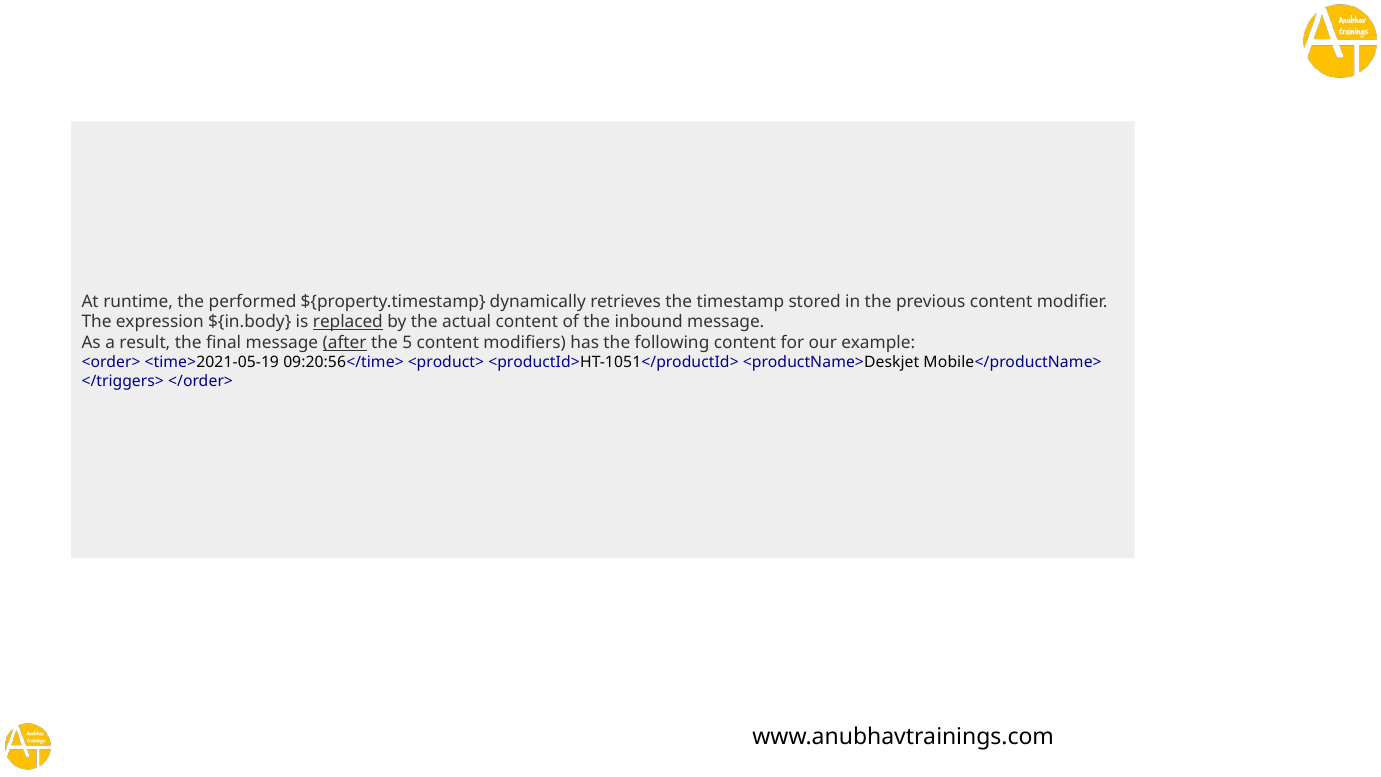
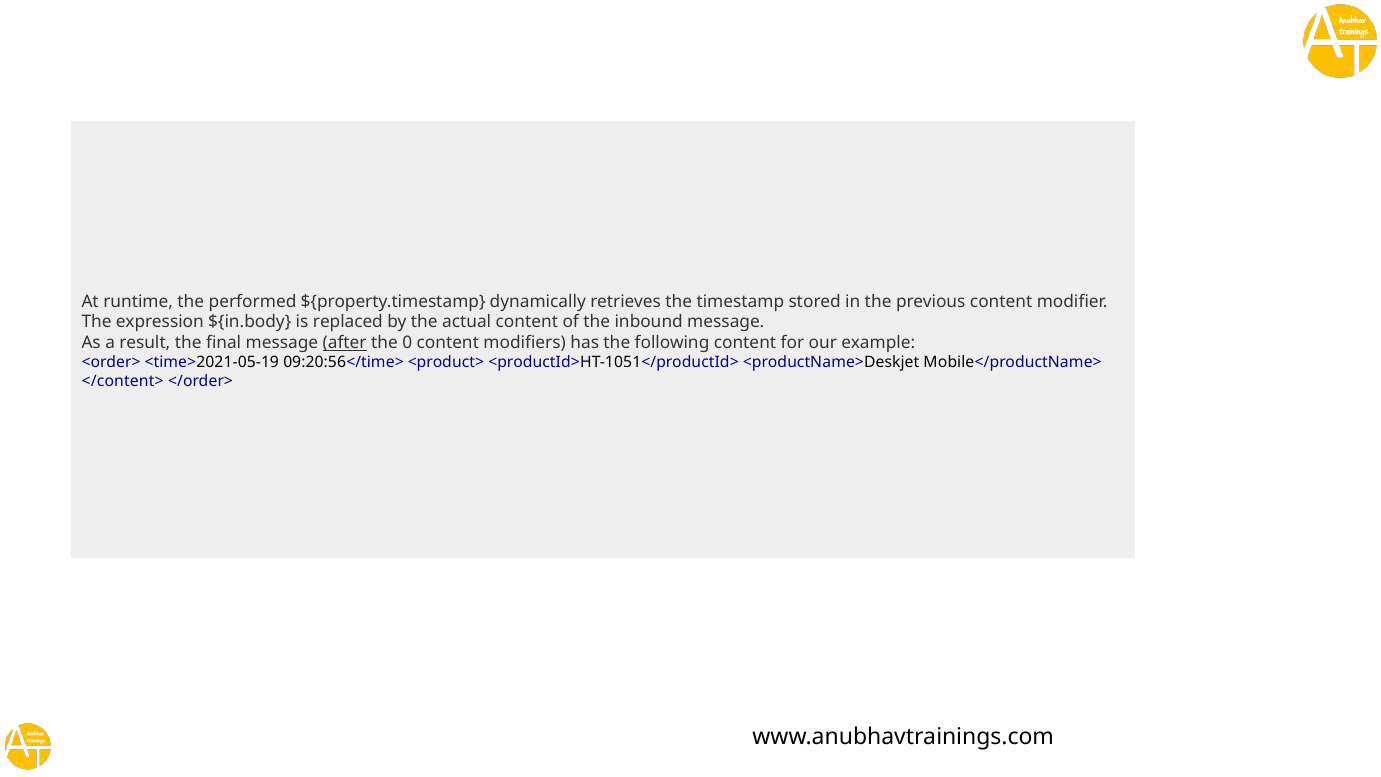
replaced underline: present -> none
5: 5 -> 0
</triggers>: </triggers> -> </content>
